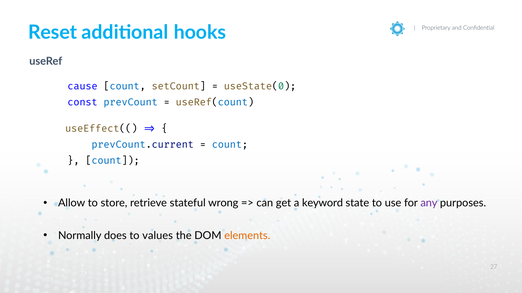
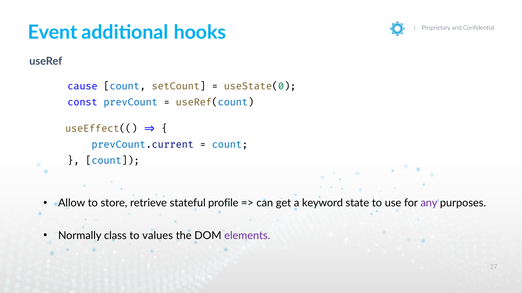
Reset: Reset -> Event
wrong: wrong -> profile
does: does -> class
elements colour: orange -> purple
